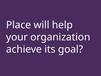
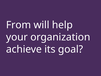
Place: Place -> From
